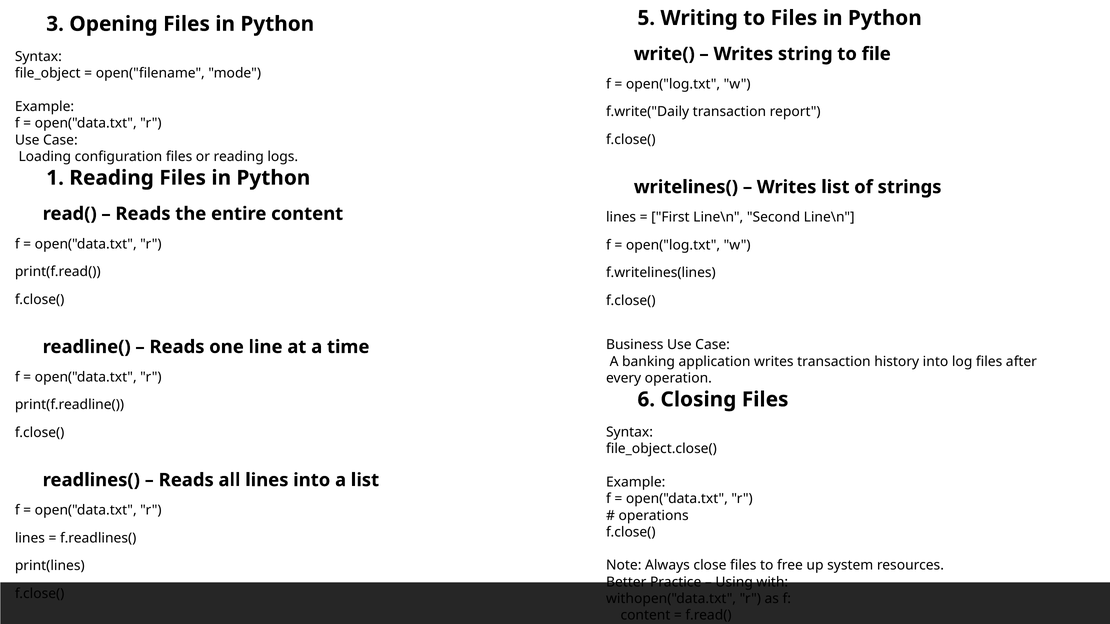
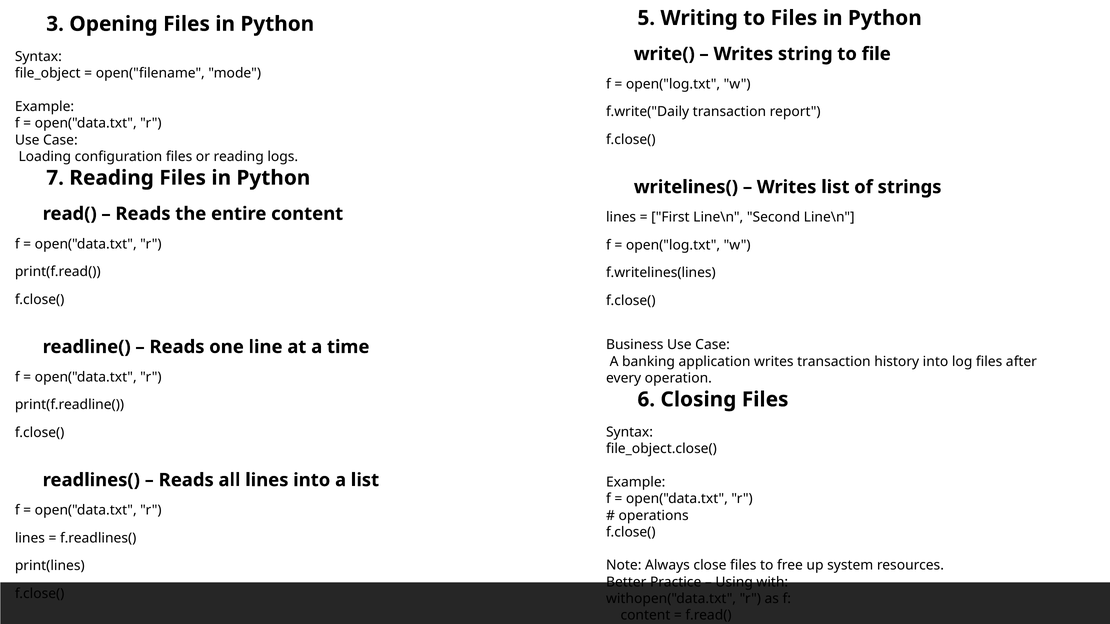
1: 1 -> 7
